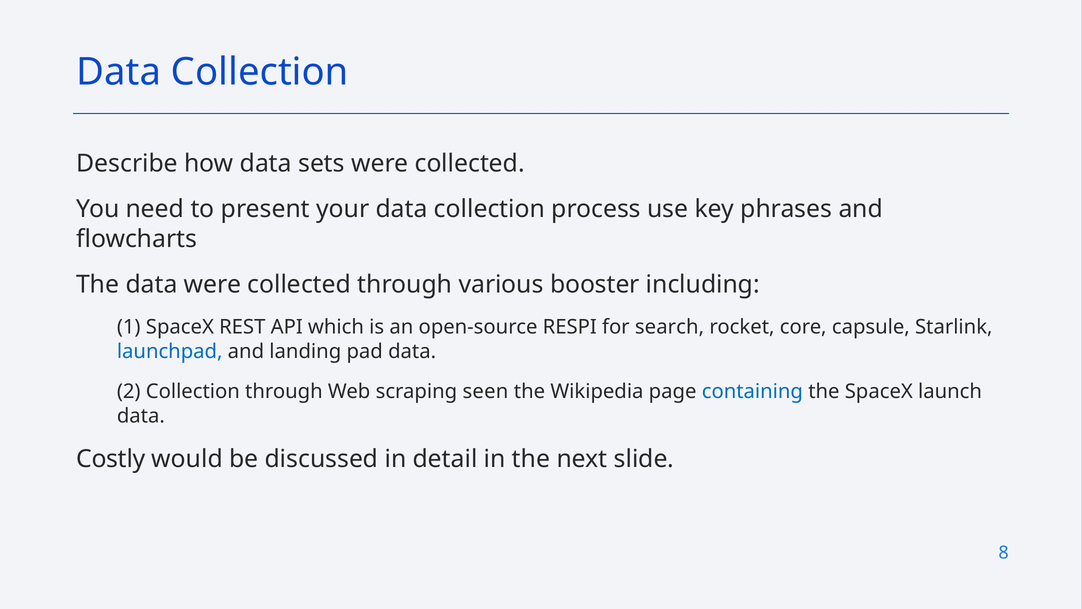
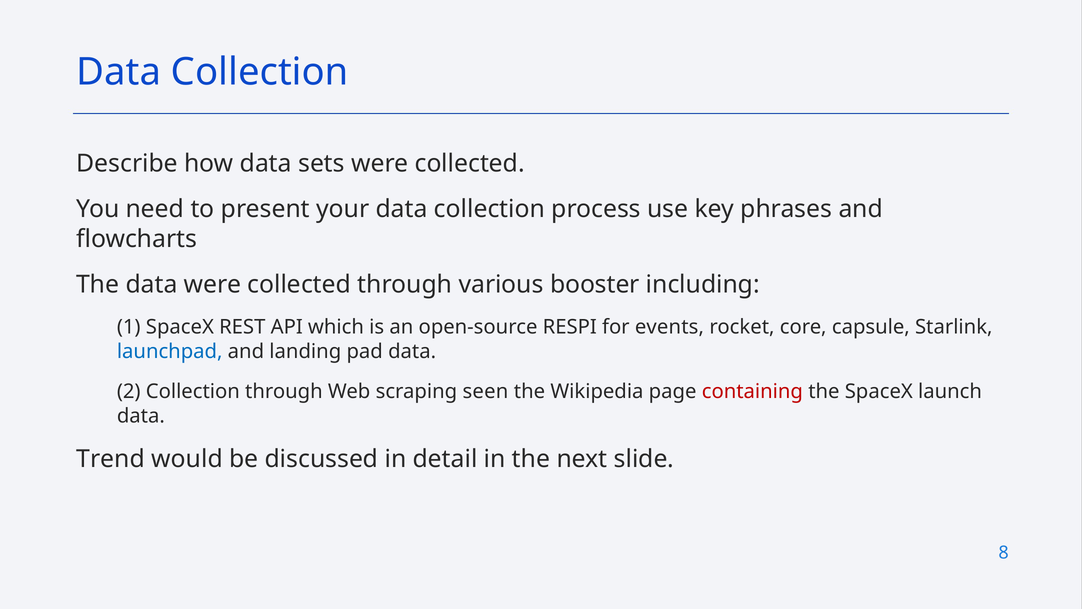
search: search -> events
containing colour: blue -> red
Costly: Costly -> Trend
